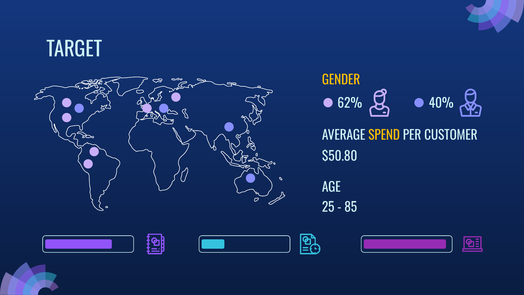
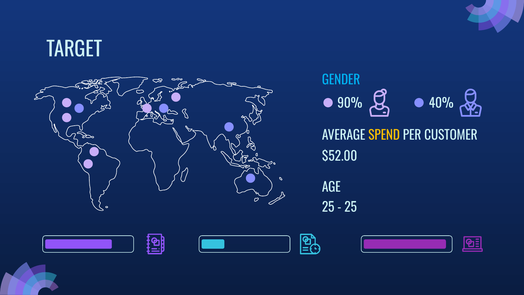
GENDER colour: yellow -> light blue
62%: 62% -> 90%
$50.80: $50.80 -> $52.00
85 at (351, 207): 85 -> 25
